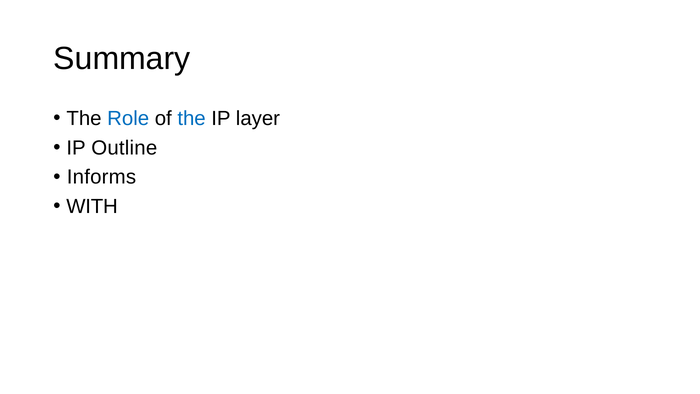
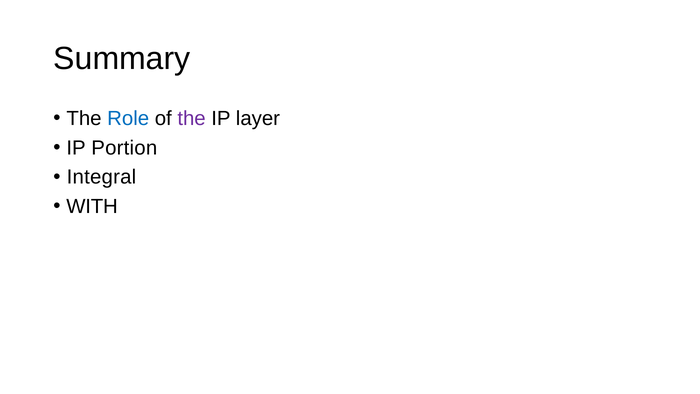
the at (192, 118) colour: blue -> purple
Outline: Outline -> Portion
Informs: Informs -> Integral
